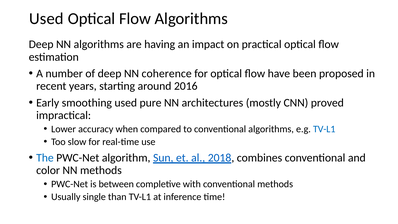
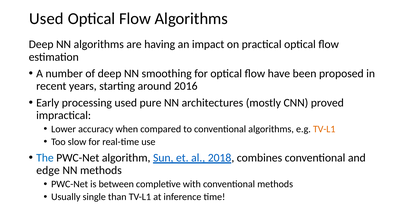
coherence: coherence -> smoothing
smoothing: smoothing -> processing
TV-L1 at (324, 129) colour: blue -> orange
color: color -> edge
